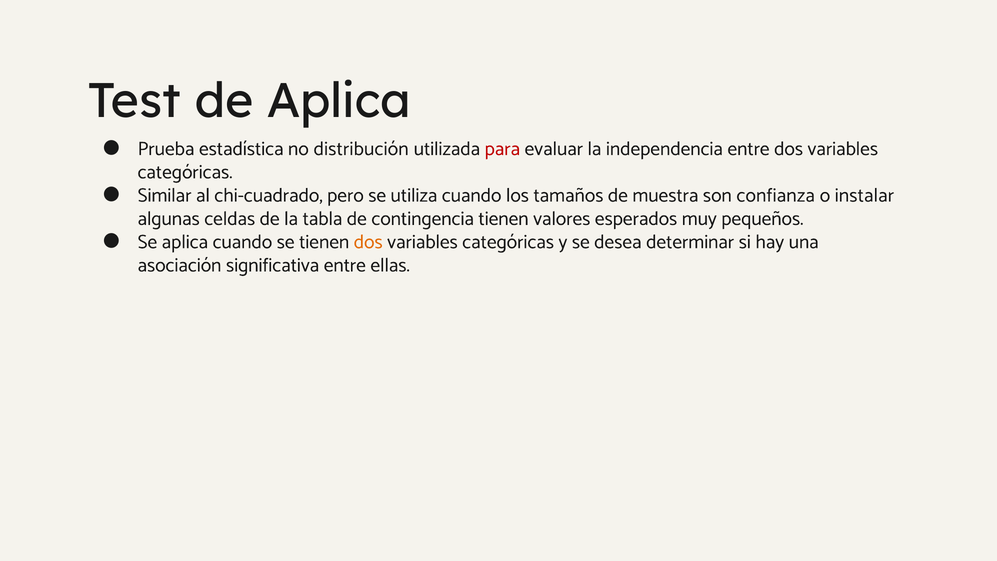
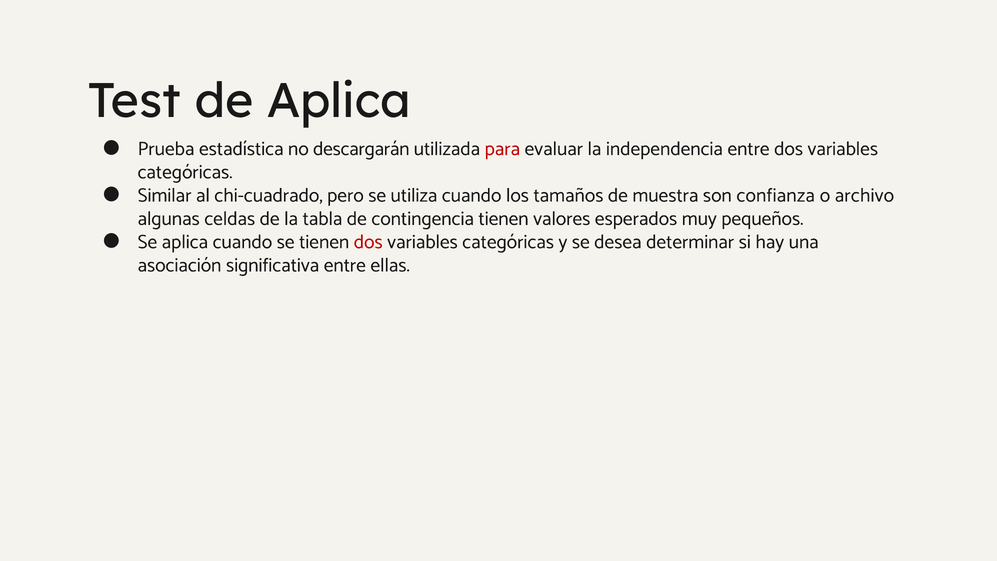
distribución: distribución -> descargarán
instalar: instalar -> archivo
dos at (368, 242) colour: orange -> red
